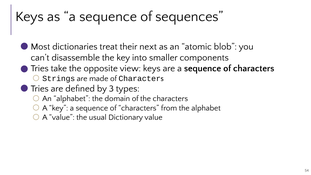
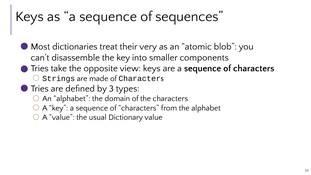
next: next -> very
